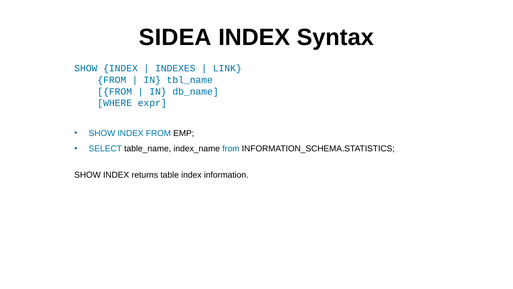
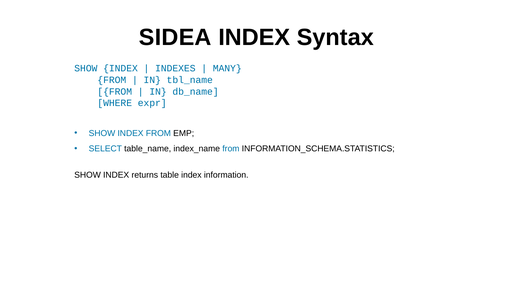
LINK: LINK -> MANY
